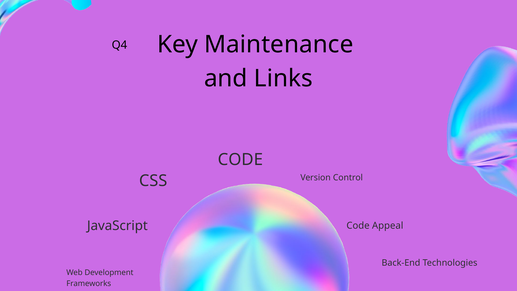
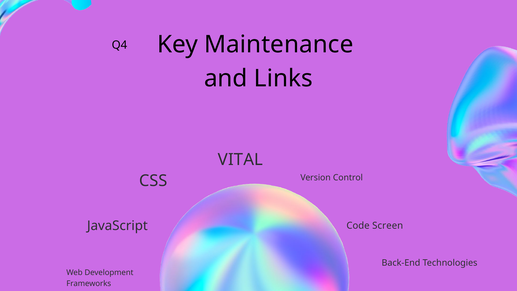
CODE at (240, 160): CODE -> VITAL
Appeal: Appeal -> Screen
